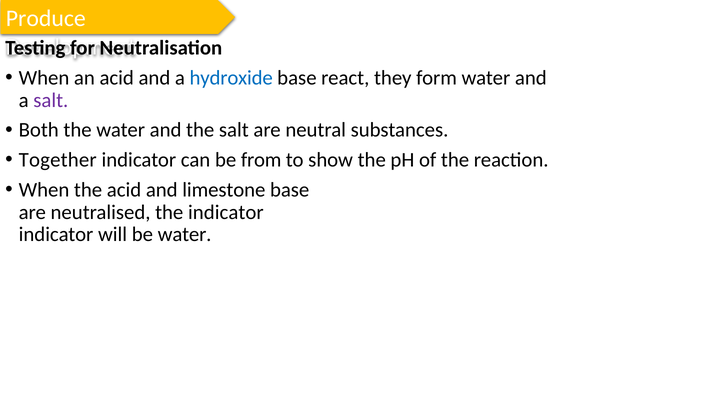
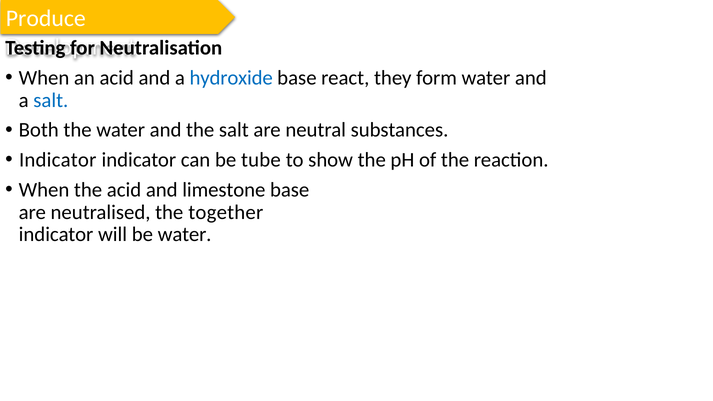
salt at (51, 100) colour: purple -> blue
Together at (58, 160): Together -> Indicator
from: from -> tube
the indicator: indicator -> together
